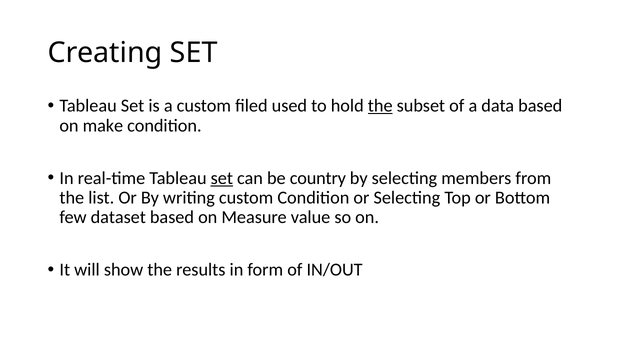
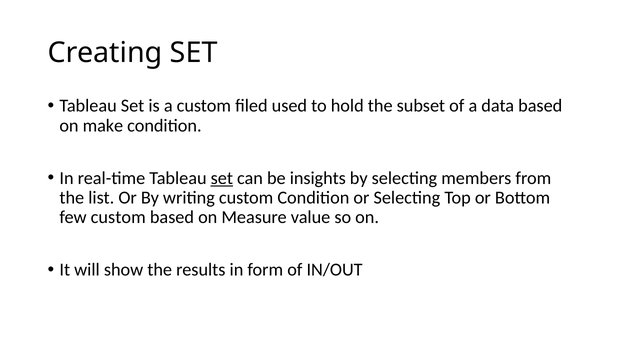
the at (380, 106) underline: present -> none
country: country -> insights
few dataset: dataset -> custom
